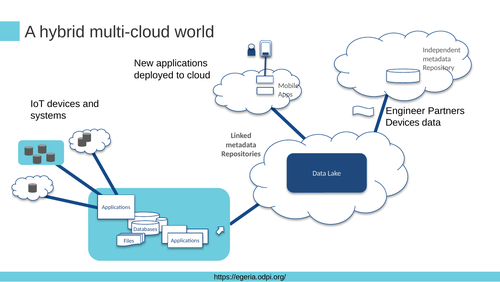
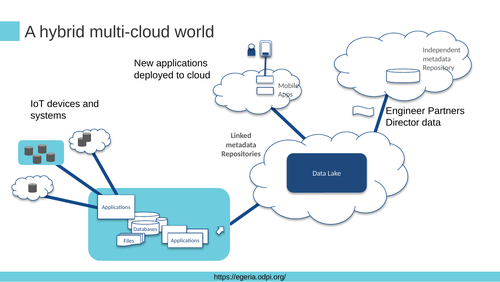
Devices at (403, 122): Devices -> Director
